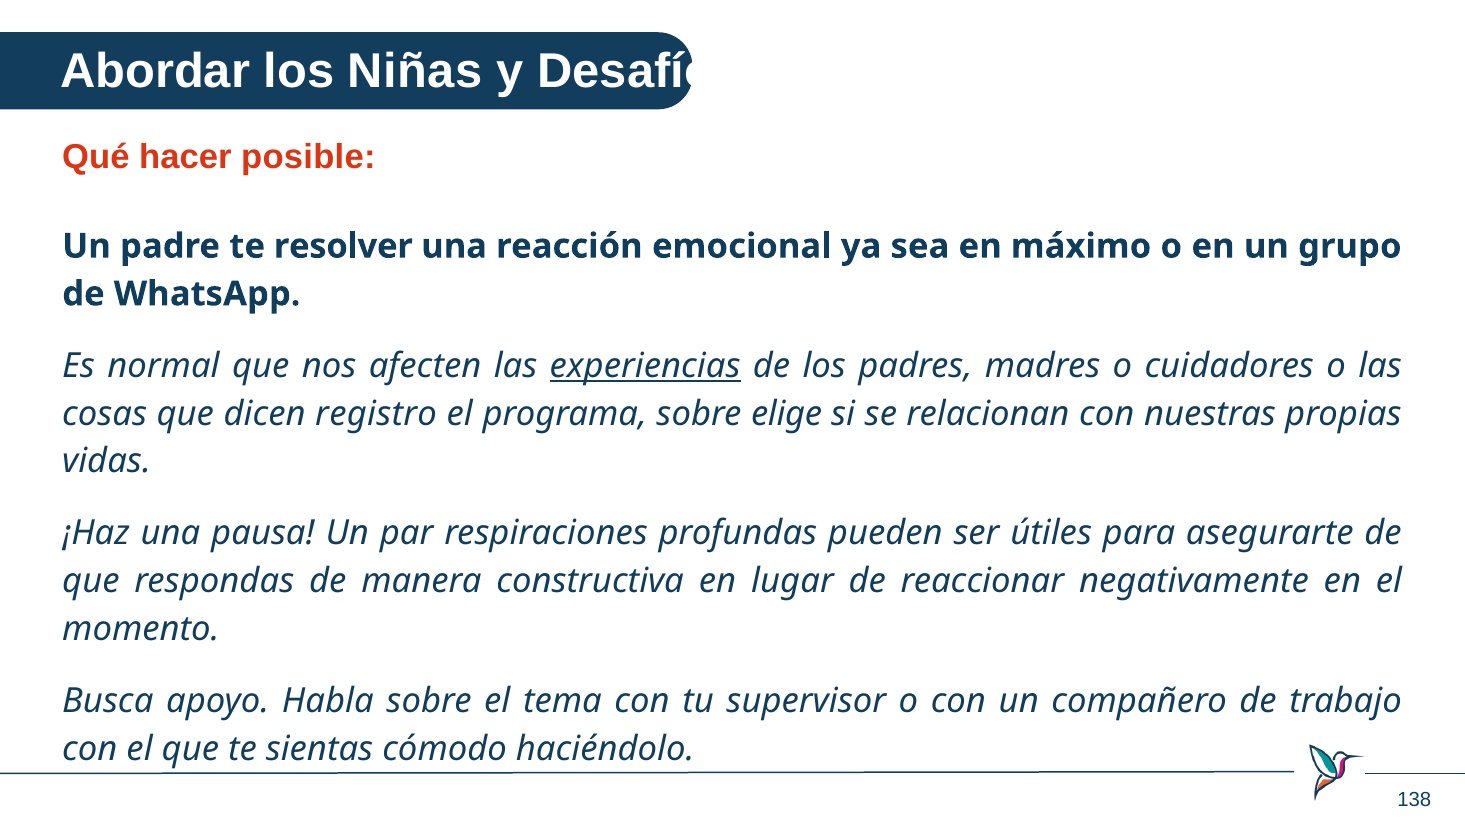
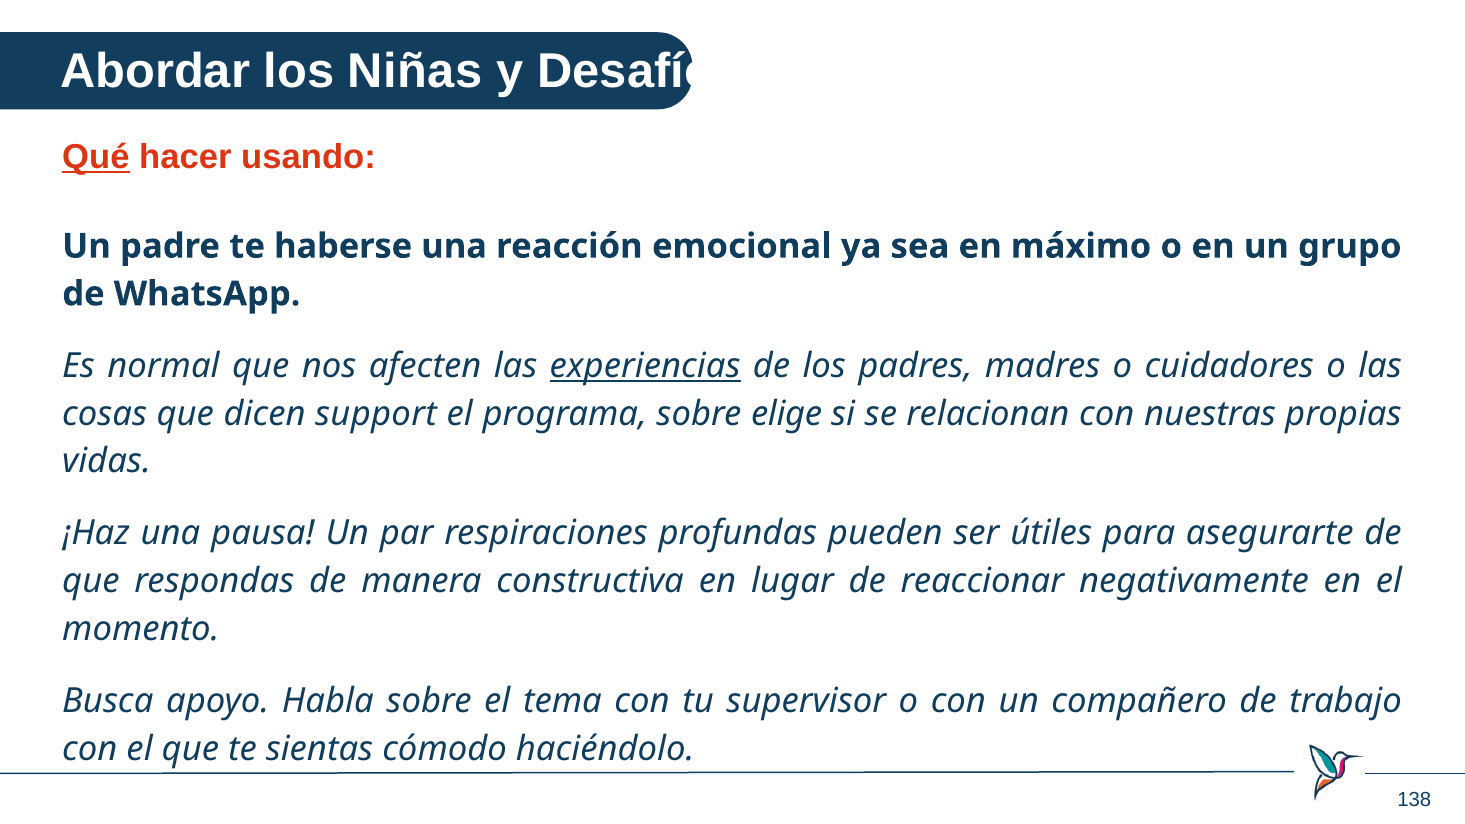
Qué underline: none -> present
posible: posible -> usando
resolver: resolver -> haberse
registro: registro -> support
